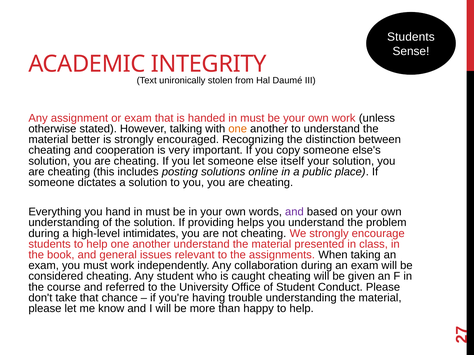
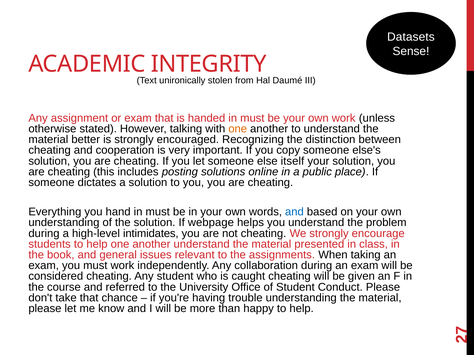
Students at (411, 37): Students -> Datasets
and at (294, 212) colour: purple -> blue
providing: providing -> webpage
